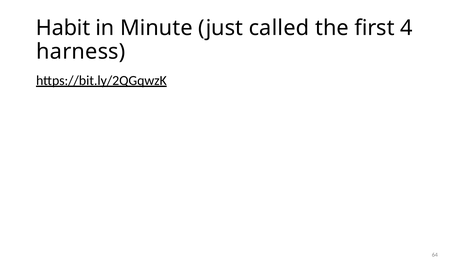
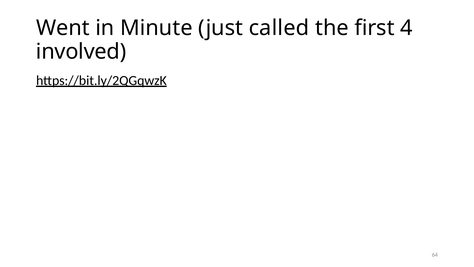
Habit: Habit -> Went
harness: harness -> involved
